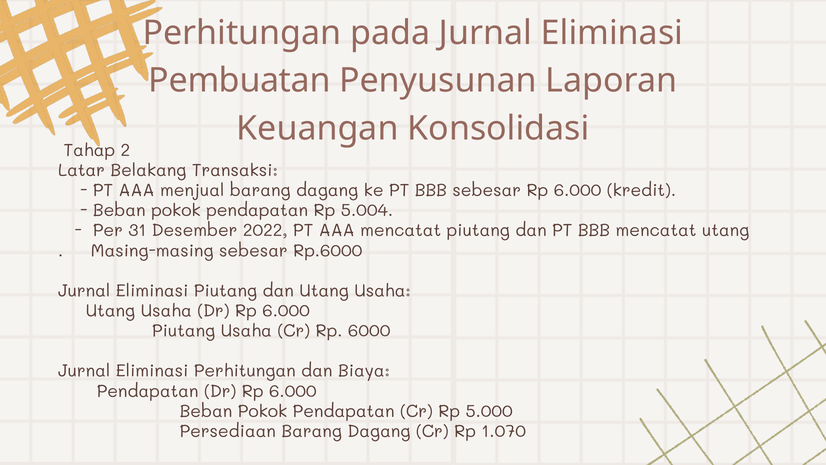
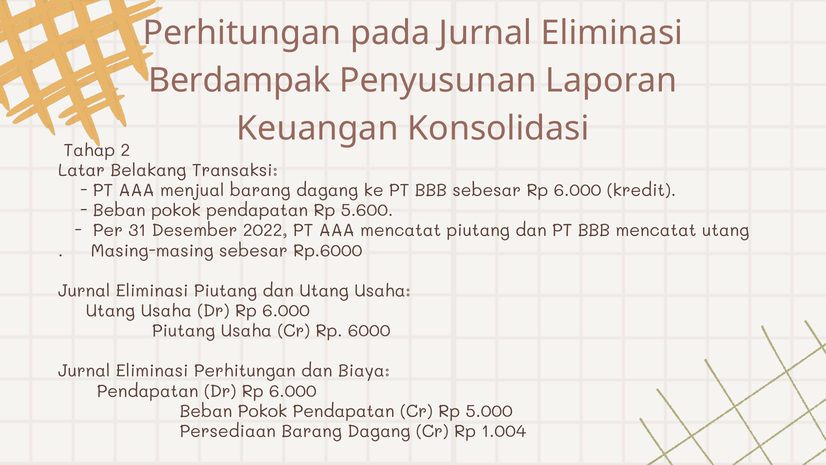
Pembuatan: Pembuatan -> Berdampak
5.004: 5.004 -> 5.600
1.070: 1.070 -> 1.004
